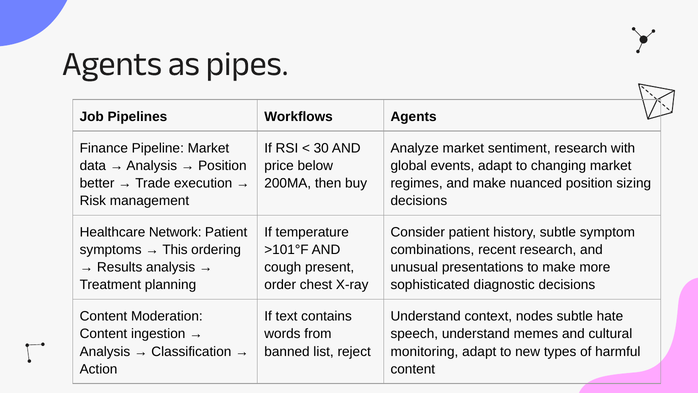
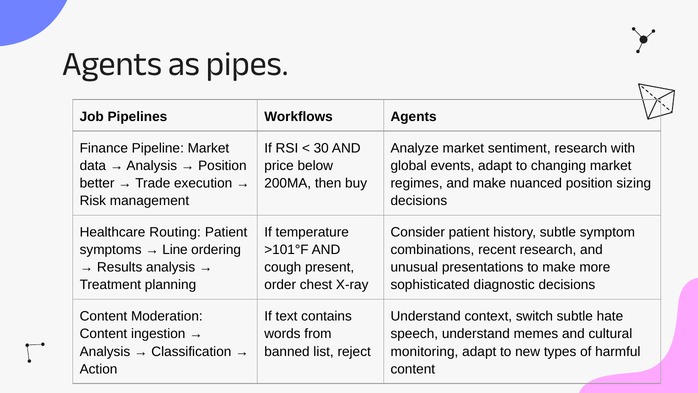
Network: Network -> Routing
This: This -> Line
nodes: nodes -> switch
